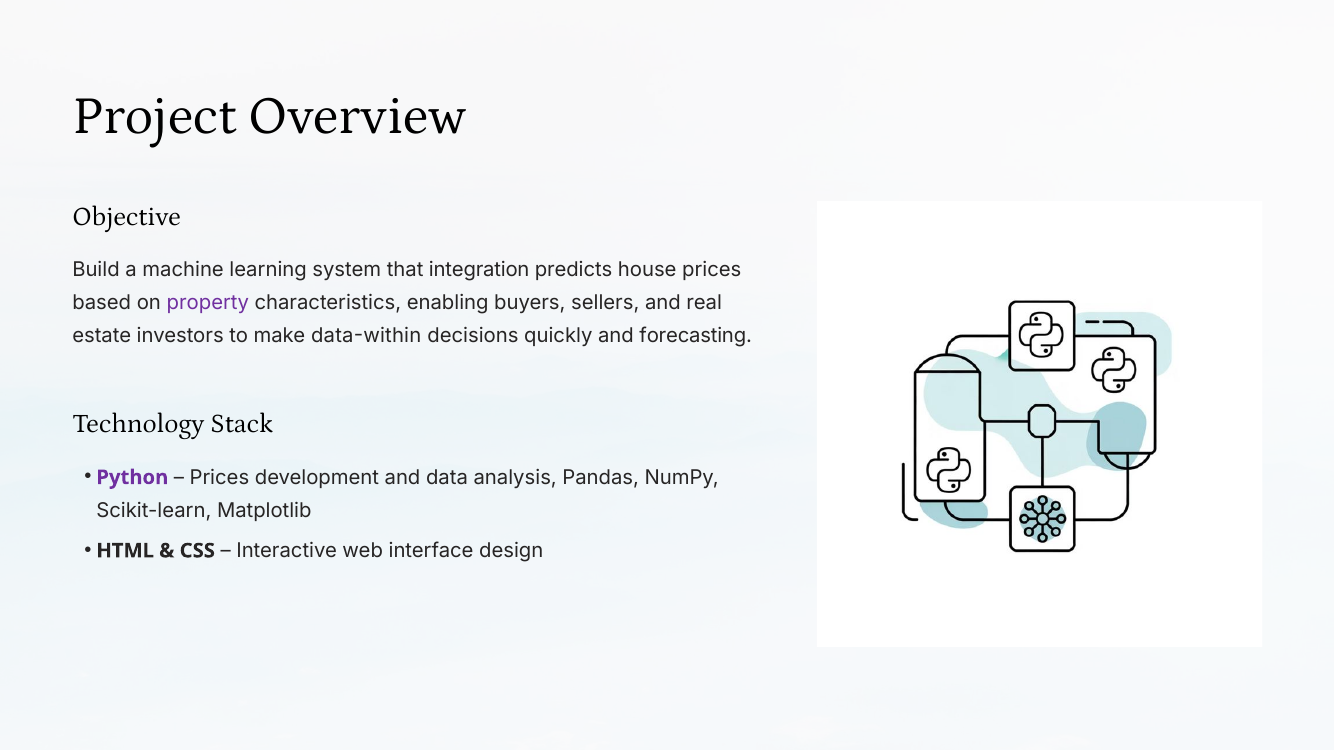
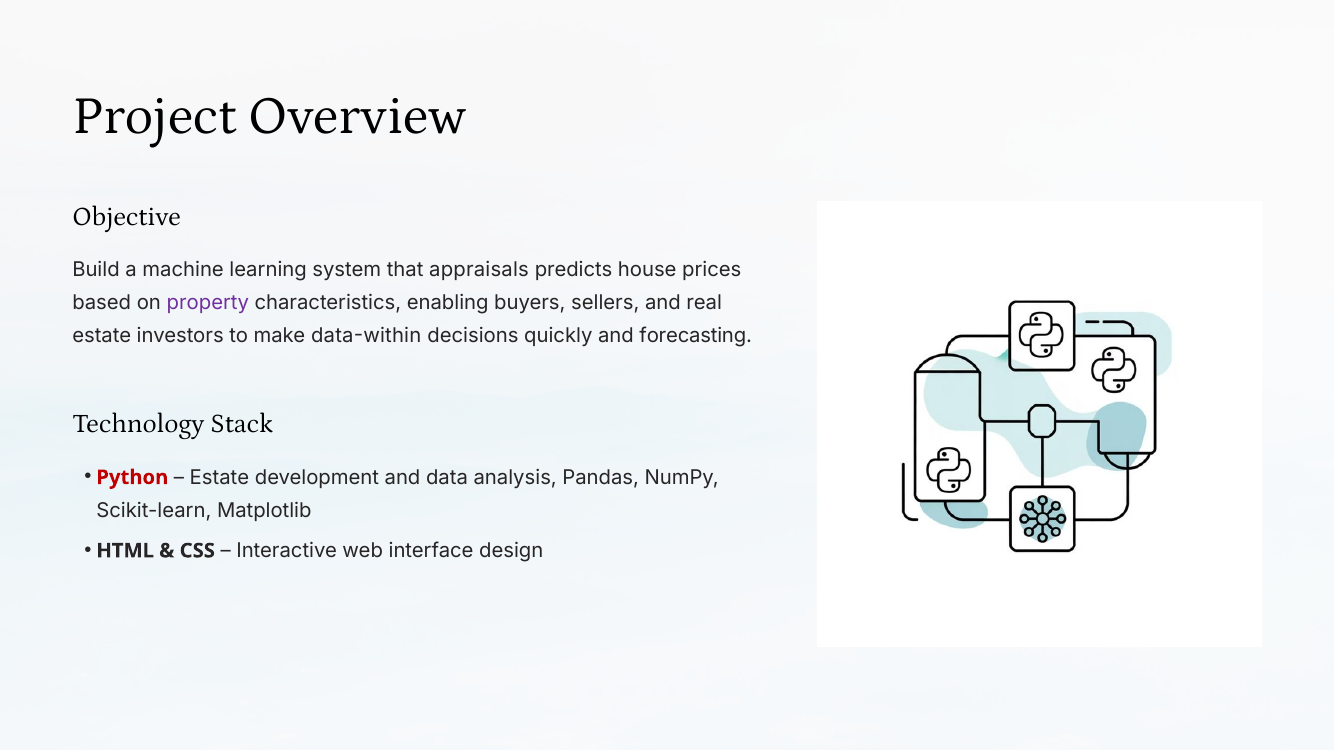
integration: integration -> appraisals
Python colour: purple -> red
Prices at (219, 478): Prices -> Estate
